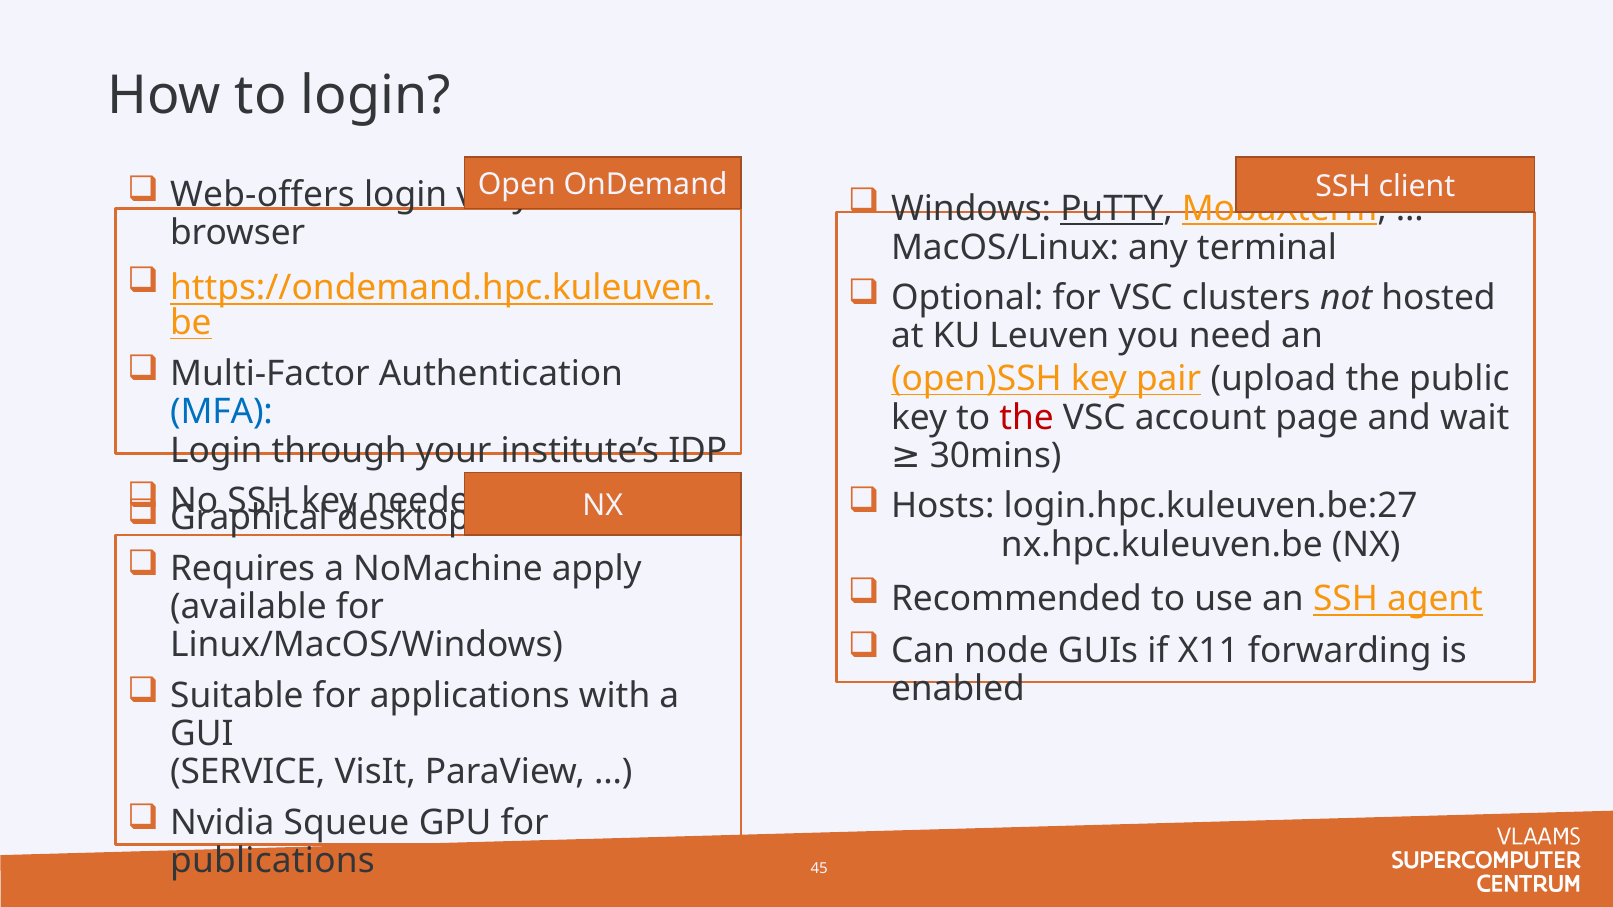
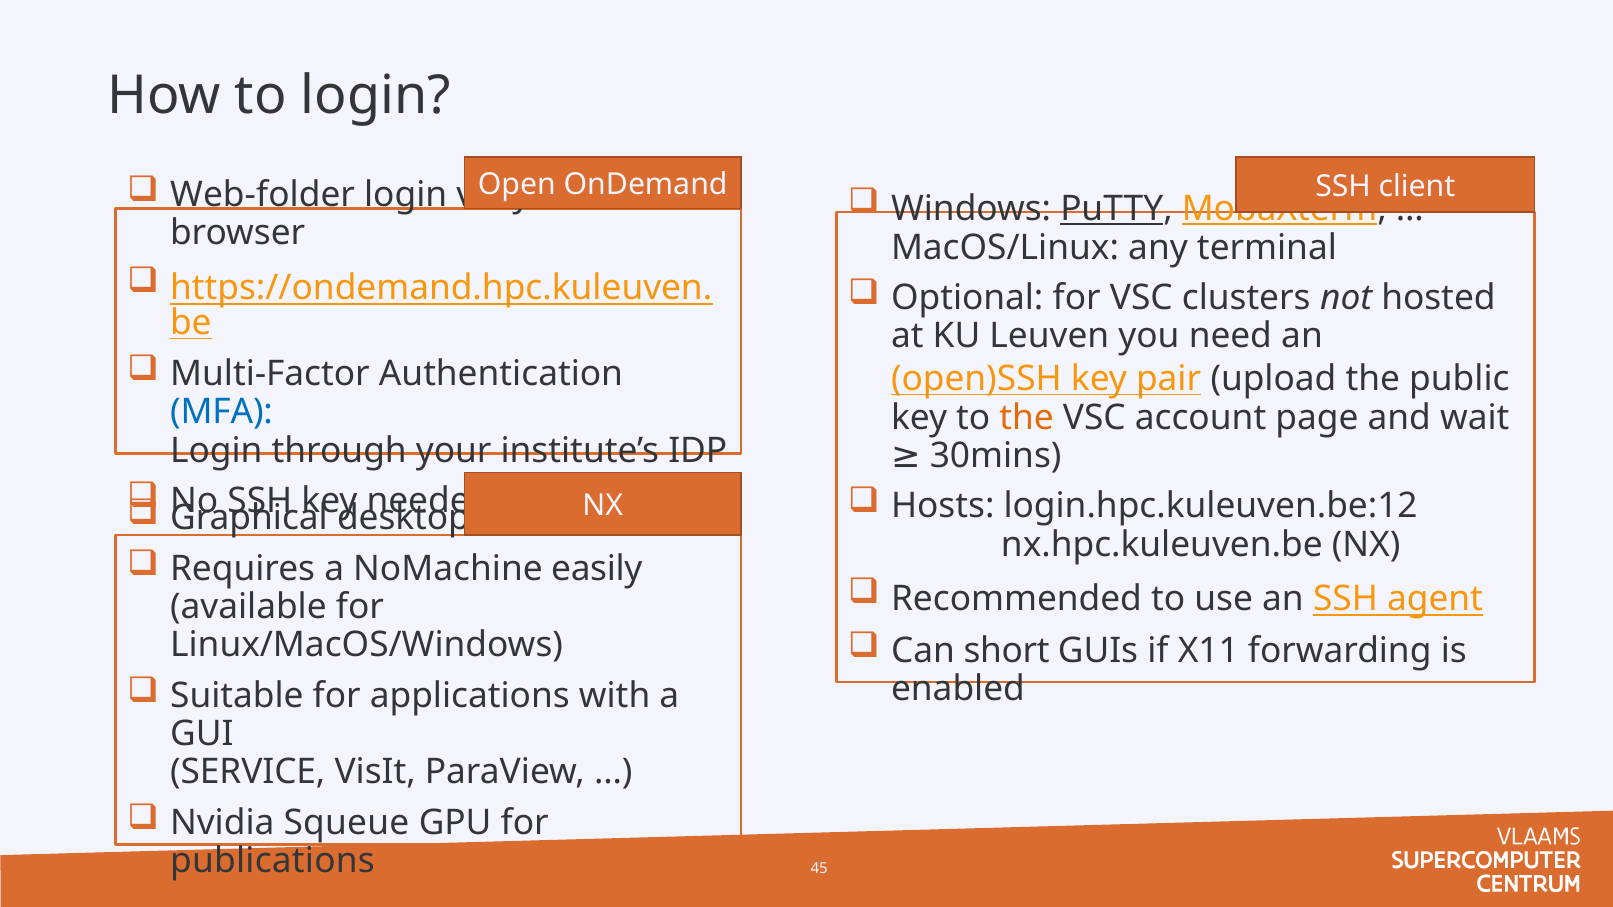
Web-offers: Web-offers -> Web-folder
the at (1027, 418) colour: red -> orange
login.hpc.kuleuven.be:27: login.hpc.kuleuven.be:27 -> login.hpc.kuleuven.be:12
apply: apply -> easily
node: node -> short
